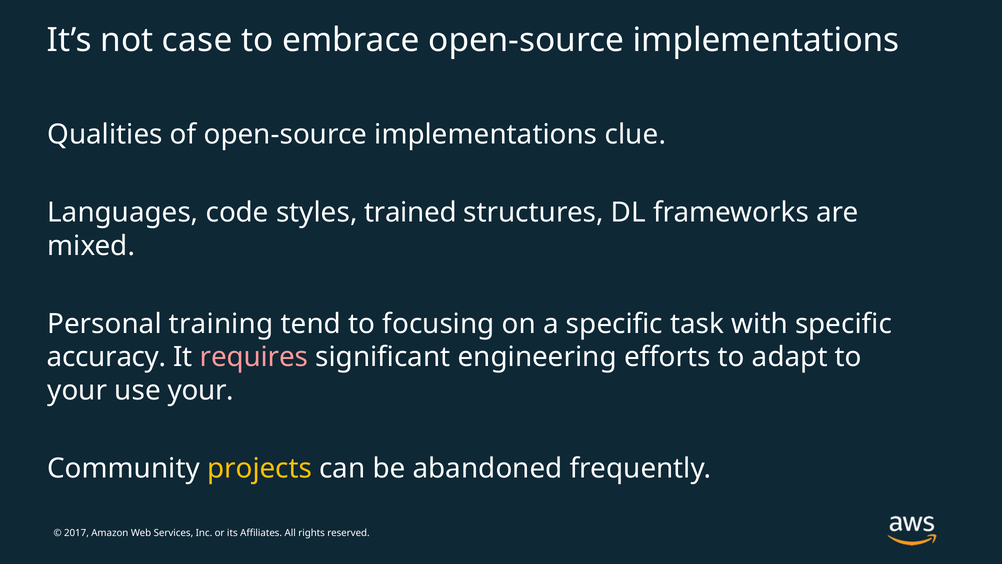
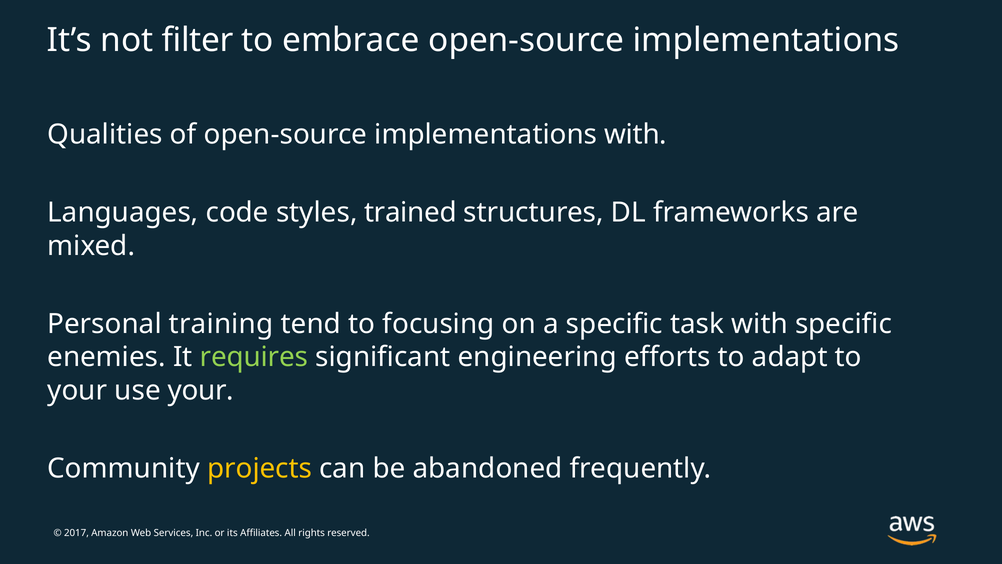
case: case -> filter
implementations clue: clue -> with
accuracy: accuracy -> enemies
requires colour: pink -> light green
